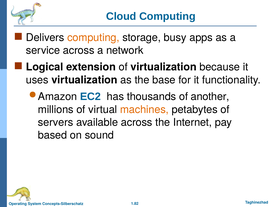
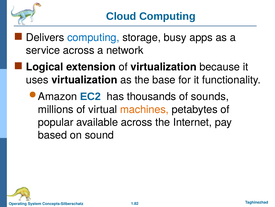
computing at (93, 37) colour: orange -> blue
another: another -> sounds
servers: servers -> popular
